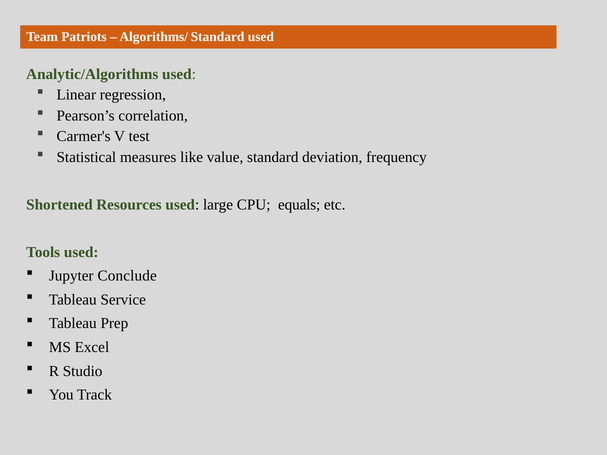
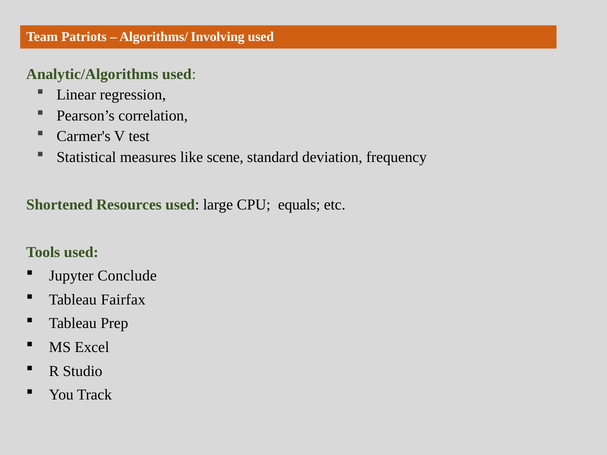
Algorithms/ Standard: Standard -> Involving
value: value -> scene
Service: Service -> Fairfax
